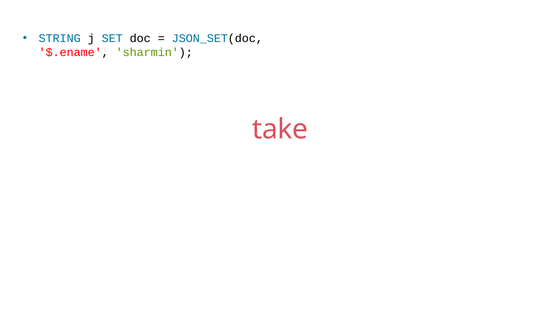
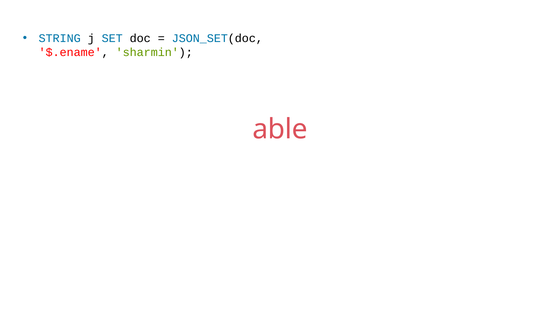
take: take -> able
